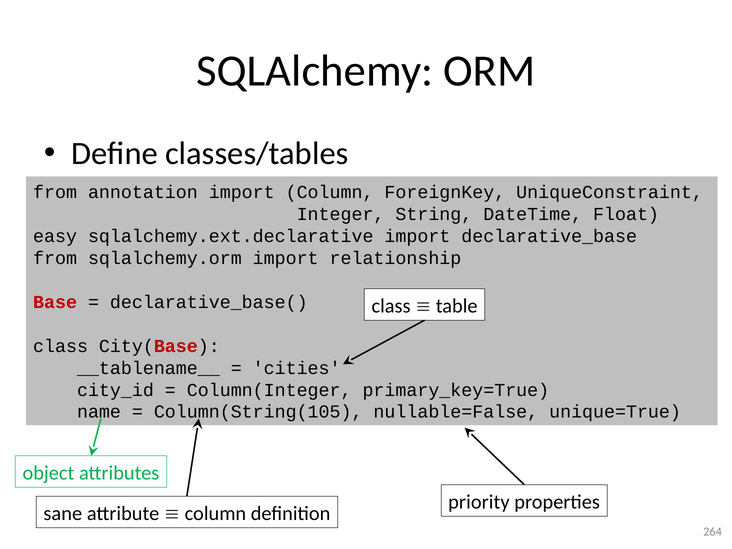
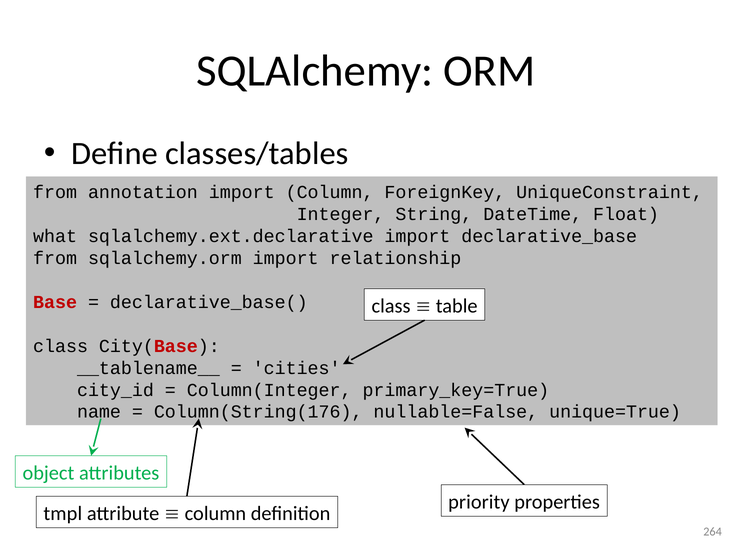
easy: easy -> what
Column(String(105: Column(String(105 -> Column(String(176
sane: sane -> tmpl
